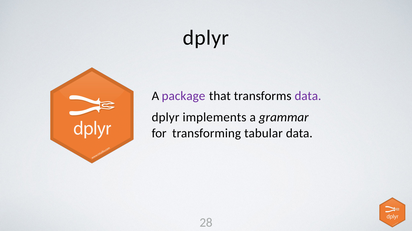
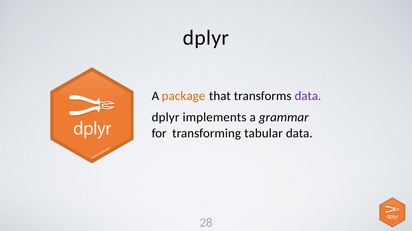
package colour: purple -> orange
